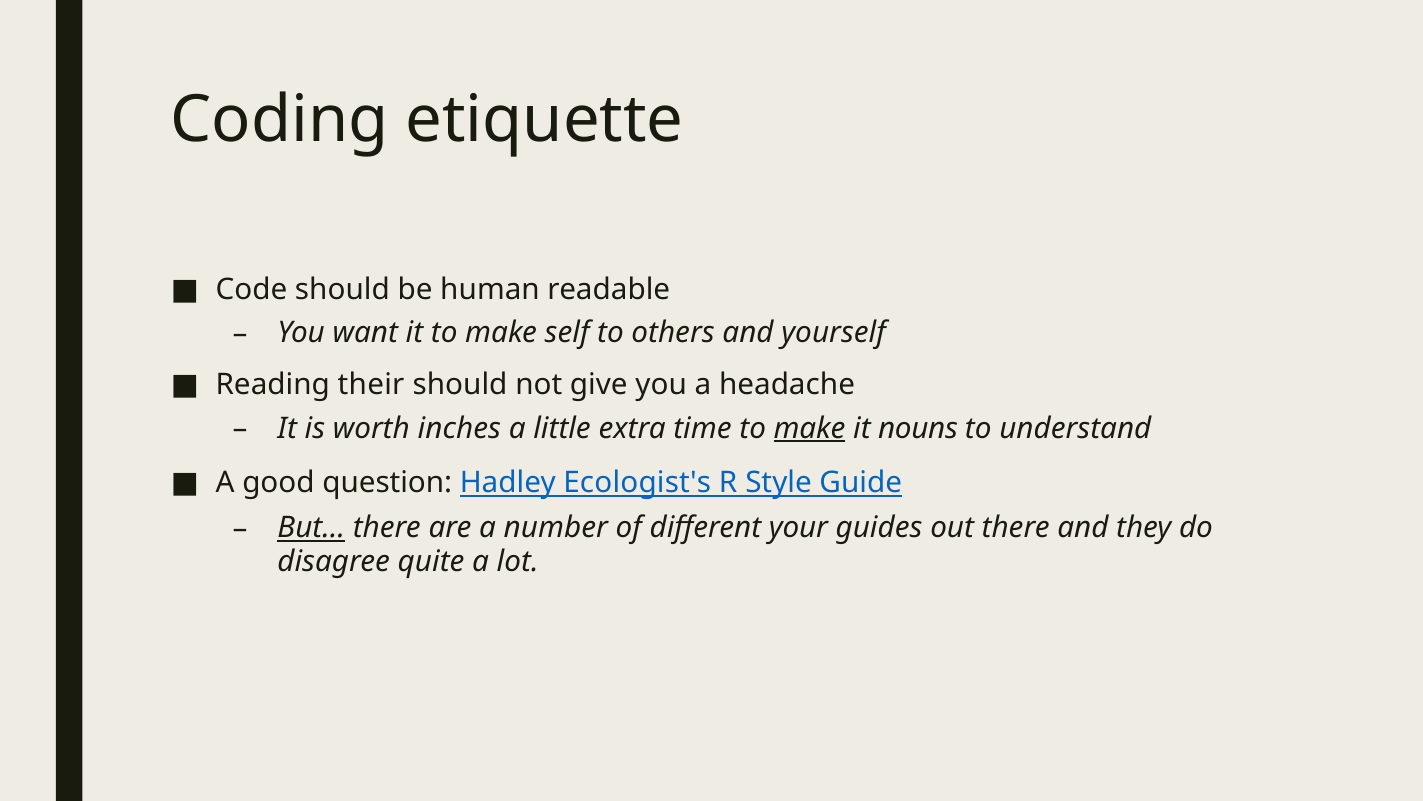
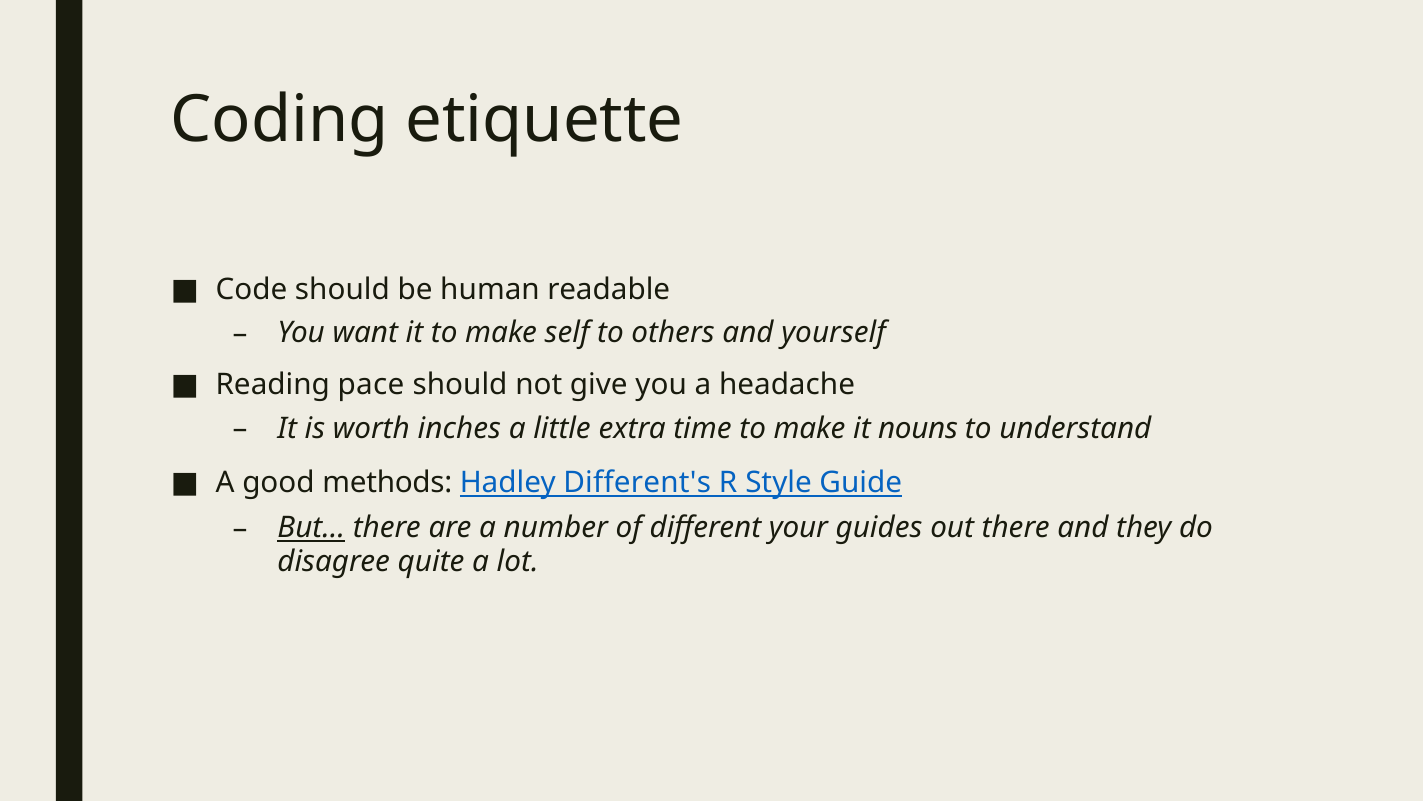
their: their -> pace
make at (810, 428) underline: present -> none
question: question -> methods
Ecologist's: Ecologist's -> Different's
